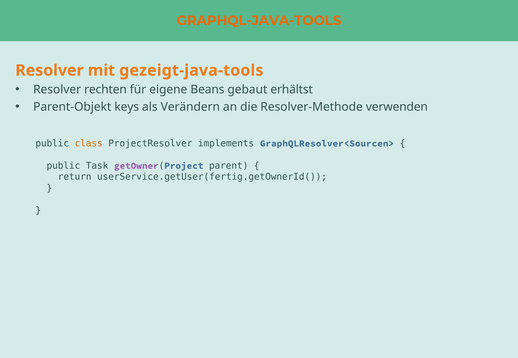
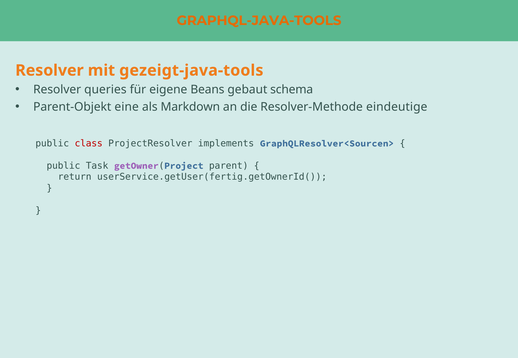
rechten: rechten -> queries
erhältst: erhältst -> schema
keys: keys -> eine
Verändern: Verändern -> Markdown
verwenden: verwenden -> eindeutige
class colour: orange -> red
